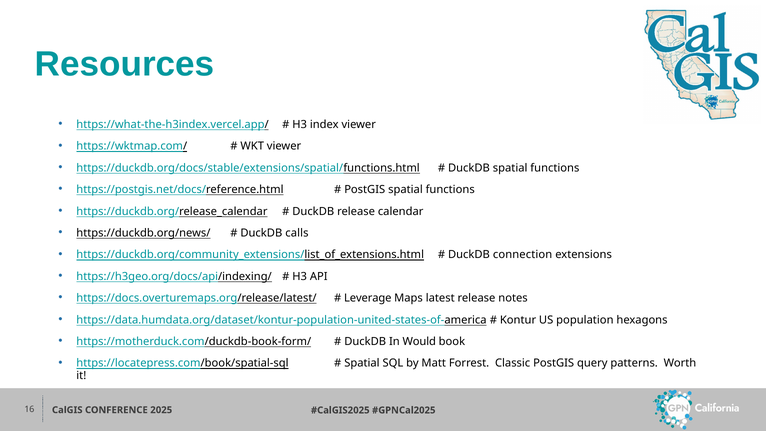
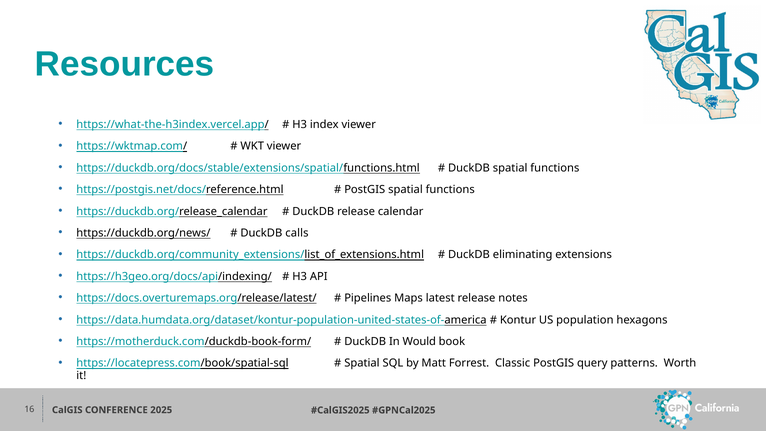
connection: connection -> eliminating
Leverage: Leverage -> Pipelines
